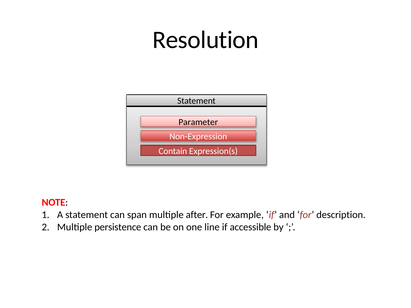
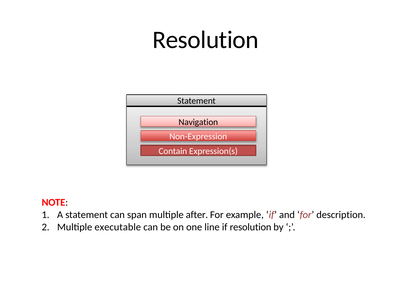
Parameter: Parameter -> Navigation
persistence: persistence -> executable
if accessible: accessible -> resolution
